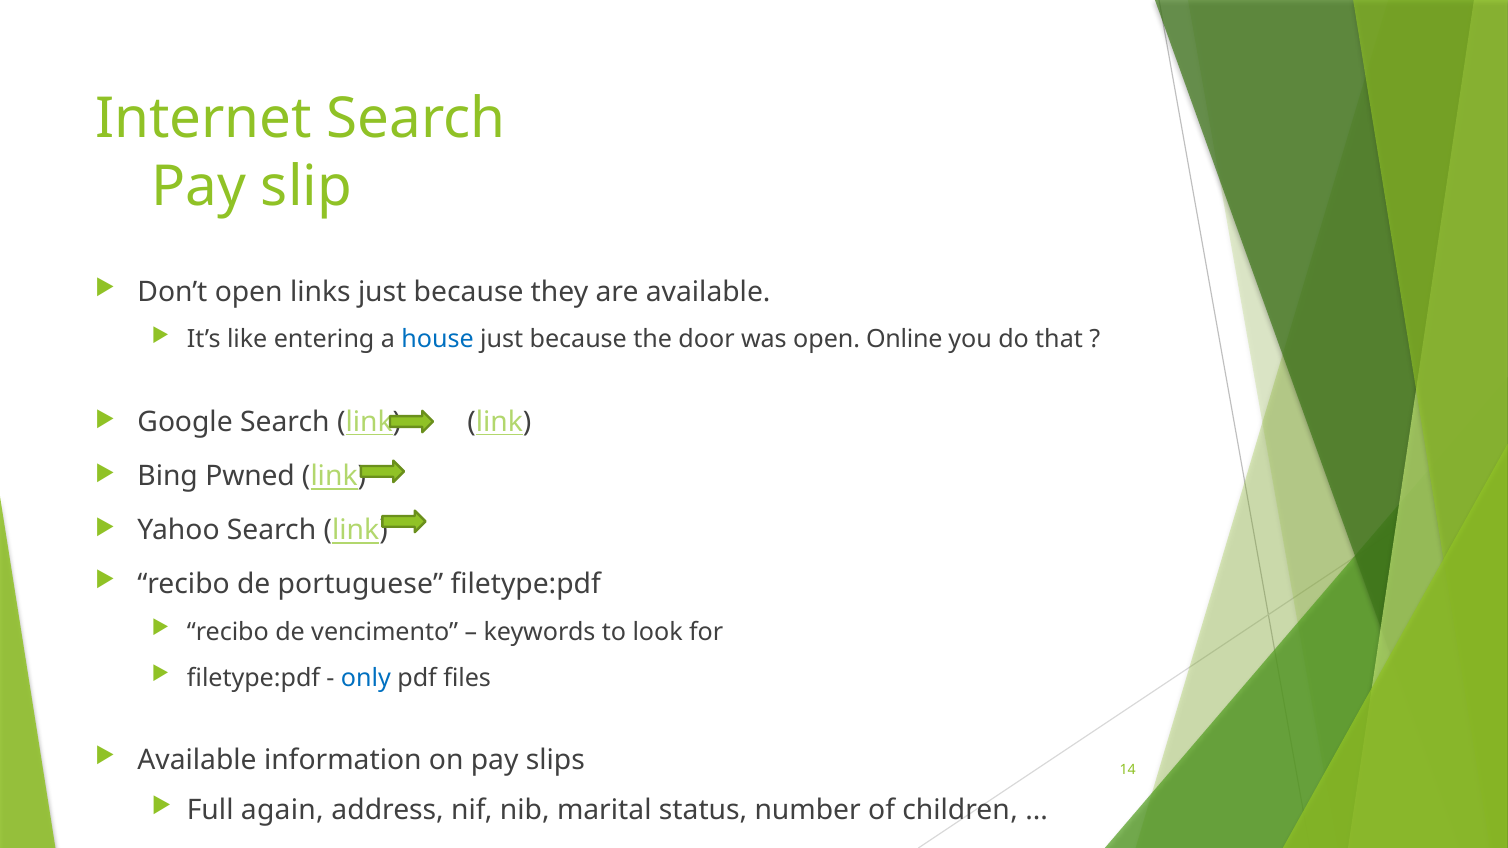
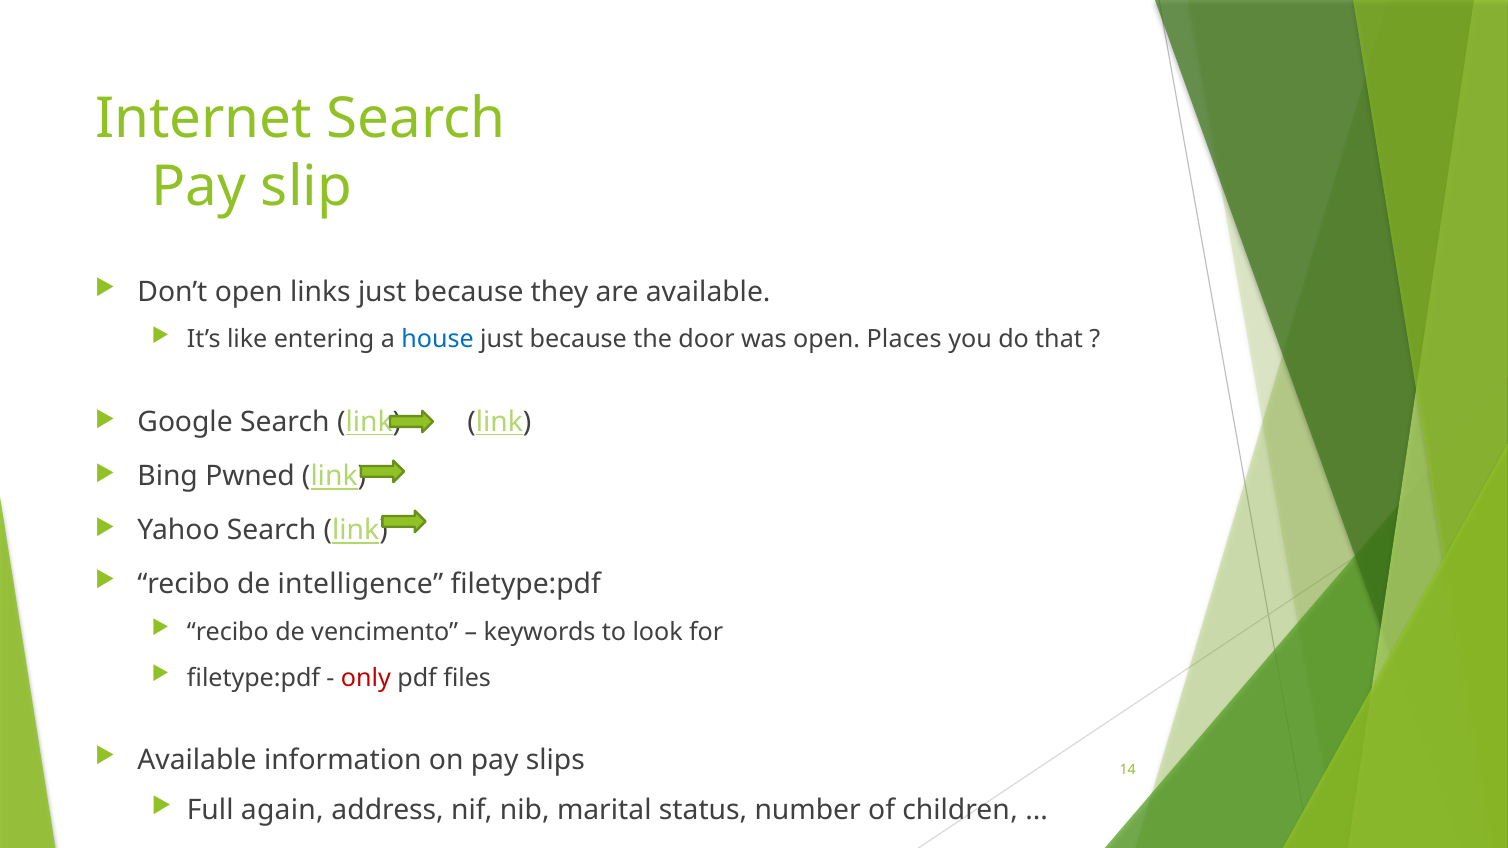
Online: Online -> Places
portuguese: portuguese -> intelligence
only colour: blue -> red
